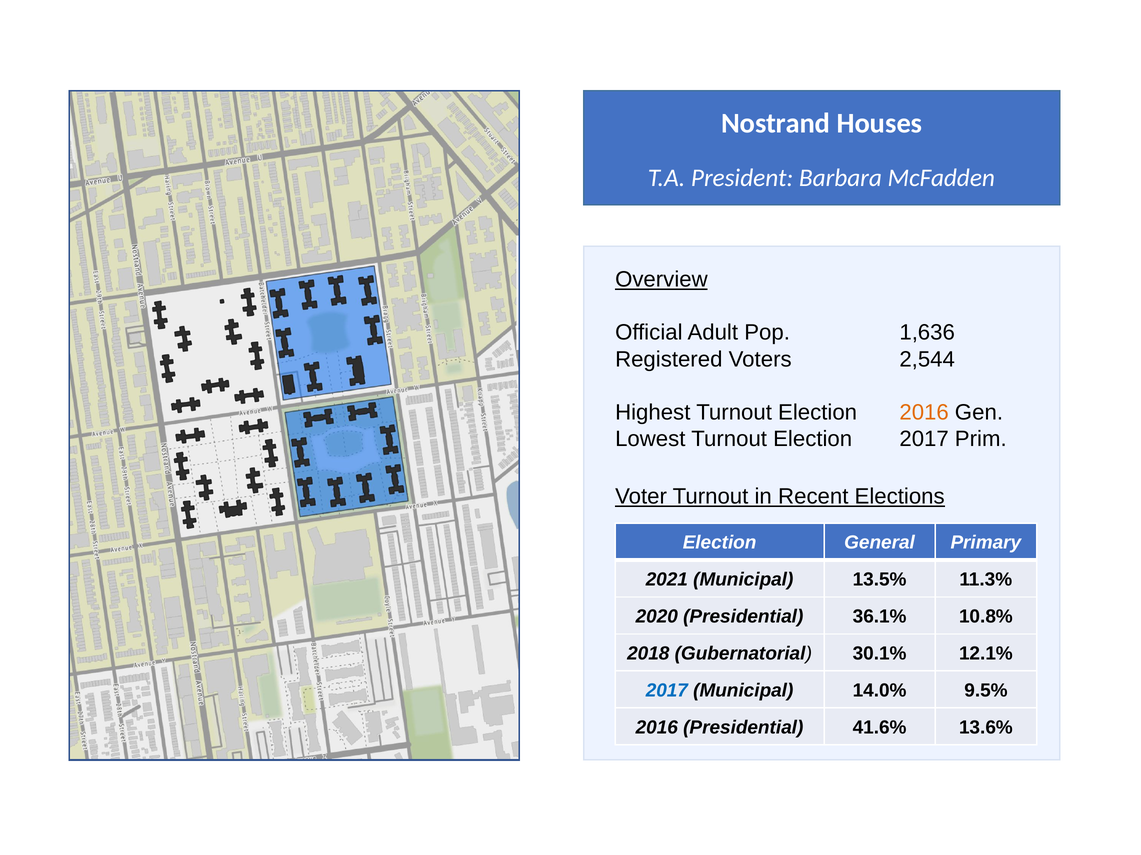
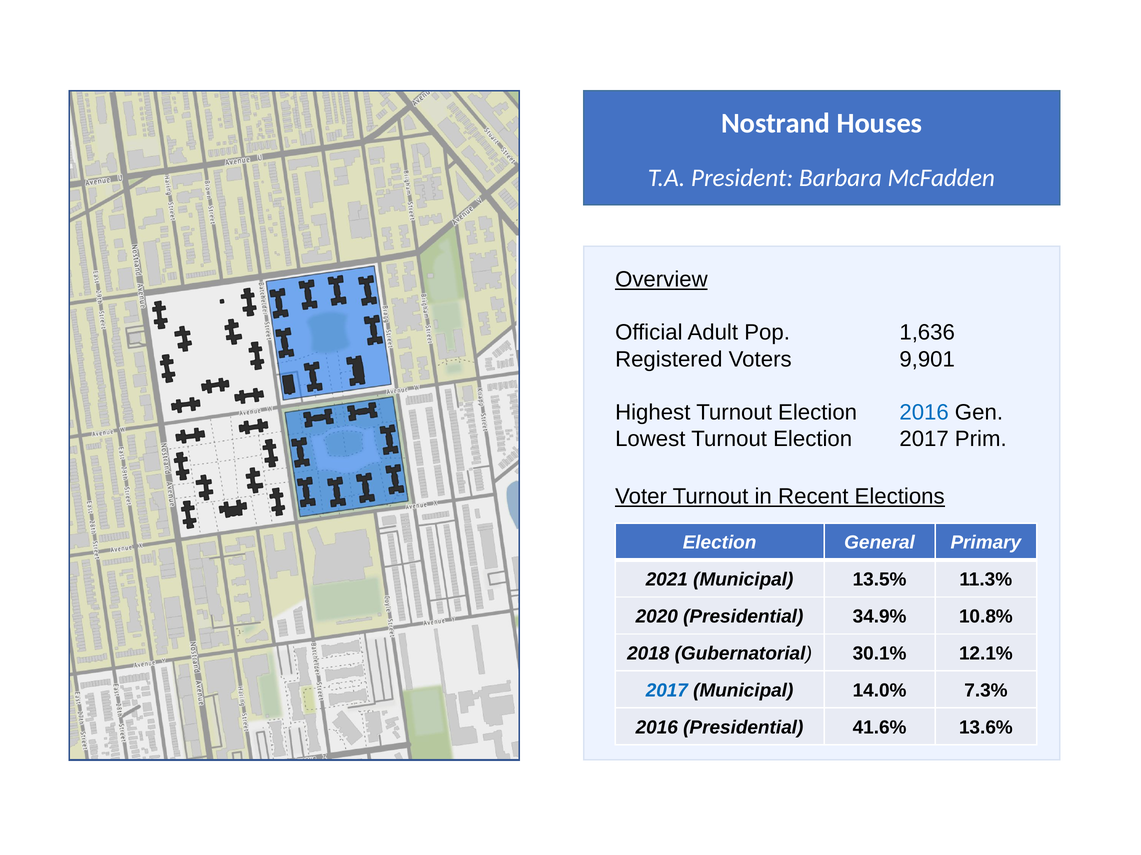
2,544: 2,544 -> 9,901
2016 at (924, 413) colour: orange -> blue
36.1%: 36.1% -> 34.9%
9.5%: 9.5% -> 7.3%
